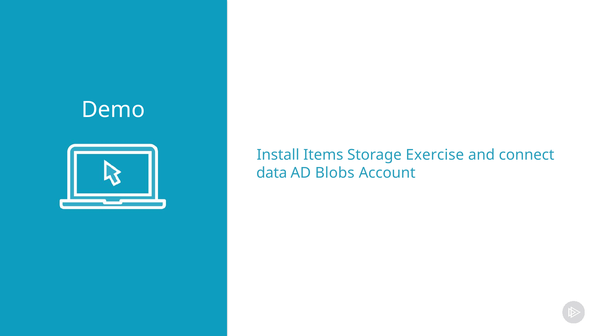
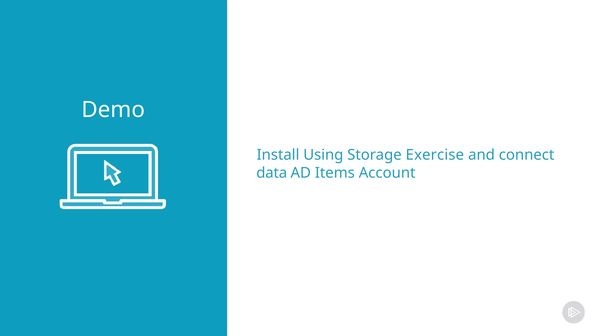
Items: Items -> Using
Blobs: Blobs -> Items
